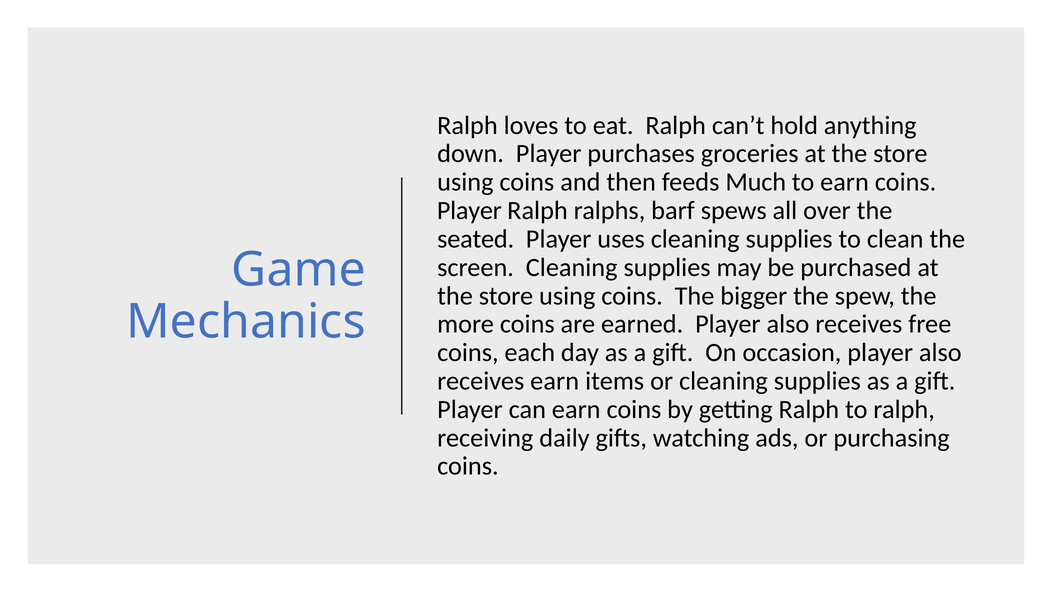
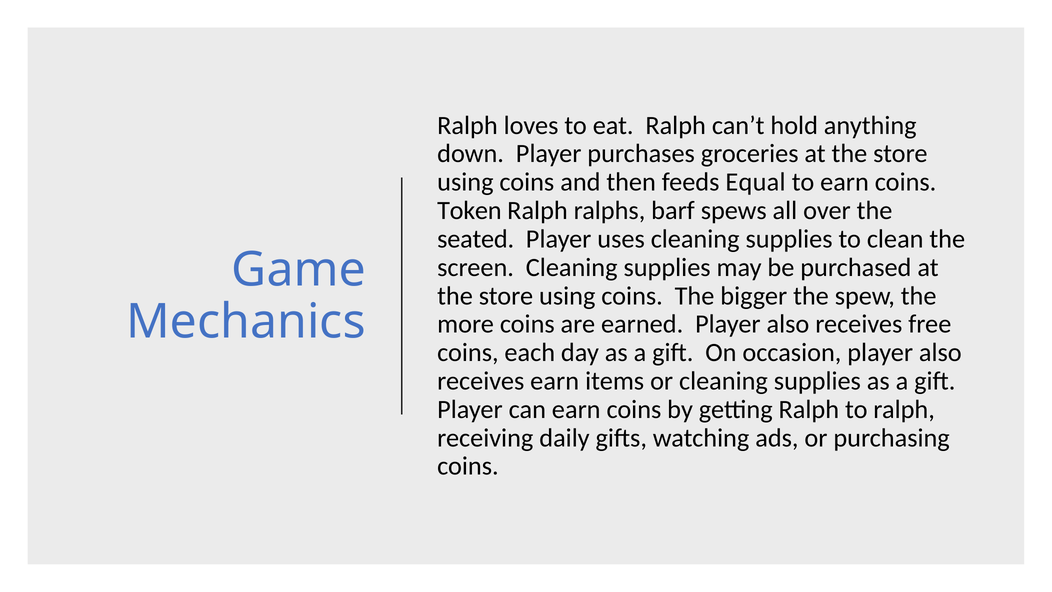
Much: Much -> Equal
Player at (469, 211): Player -> Token
